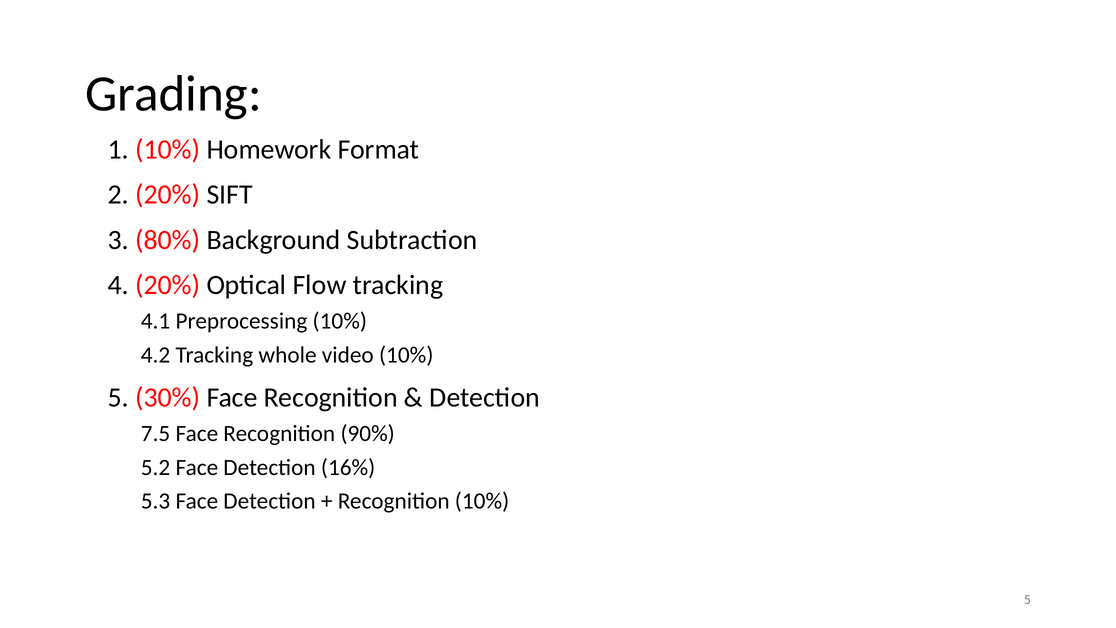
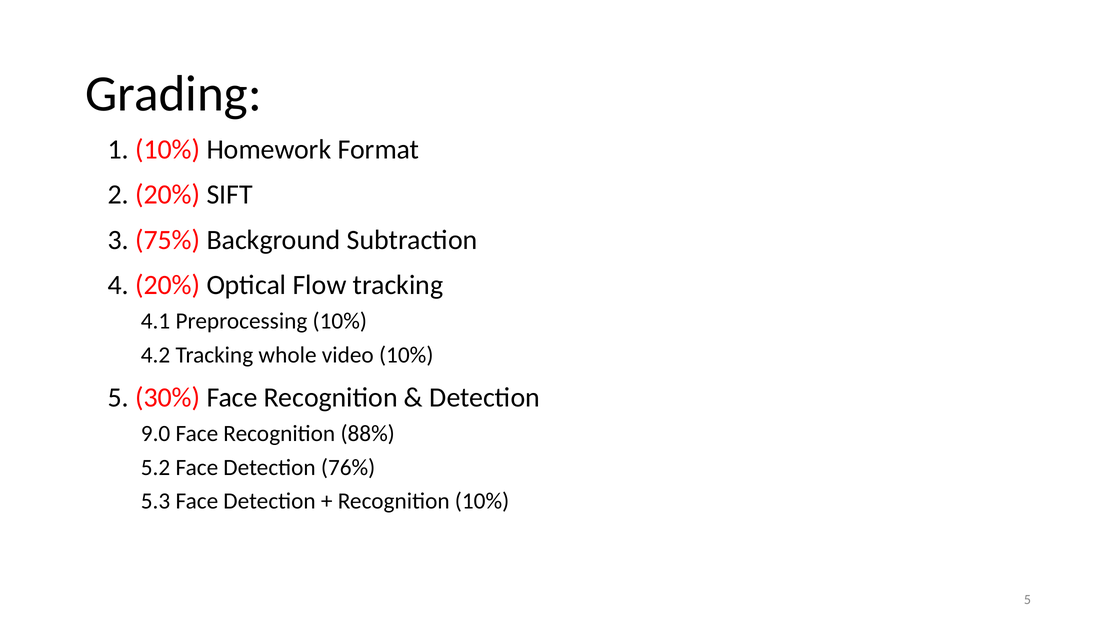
80%: 80% -> 75%
7.5: 7.5 -> 9.0
90%: 90% -> 88%
16%: 16% -> 76%
